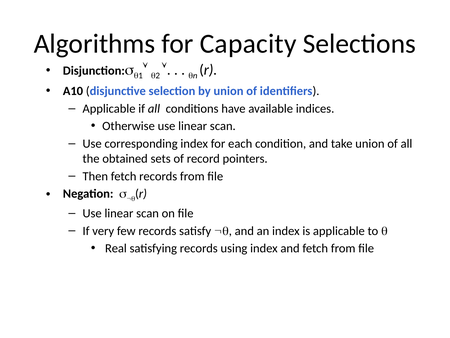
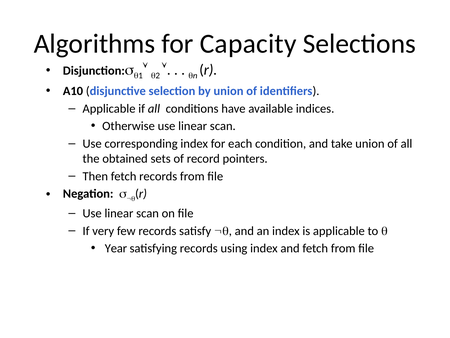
Real: Real -> Year
